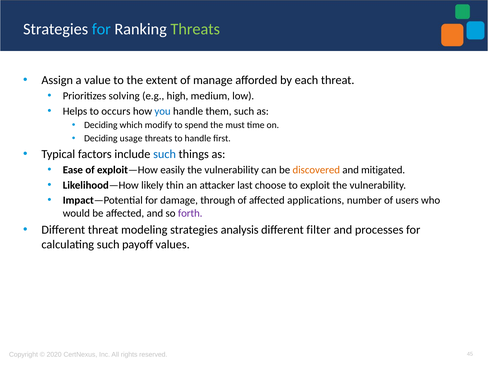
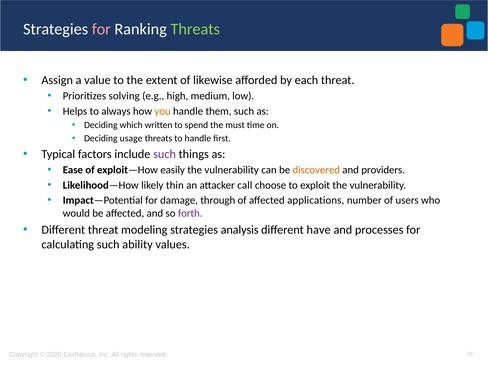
for at (101, 29) colour: light blue -> pink
manage: manage -> likewise
occurs: occurs -> always
you colour: blue -> orange
modify: modify -> written
such at (165, 154) colour: blue -> purple
mitigated: mitigated -> providers
last: last -> call
filter: filter -> have
payoff: payoff -> ability
